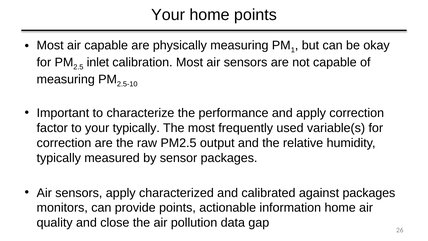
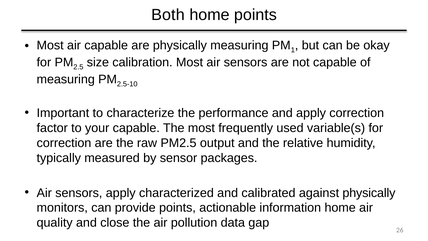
Your at (168, 15): Your -> Both
inlet: inlet -> size
your typically: typically -> capable
against packages: packages -> physically
